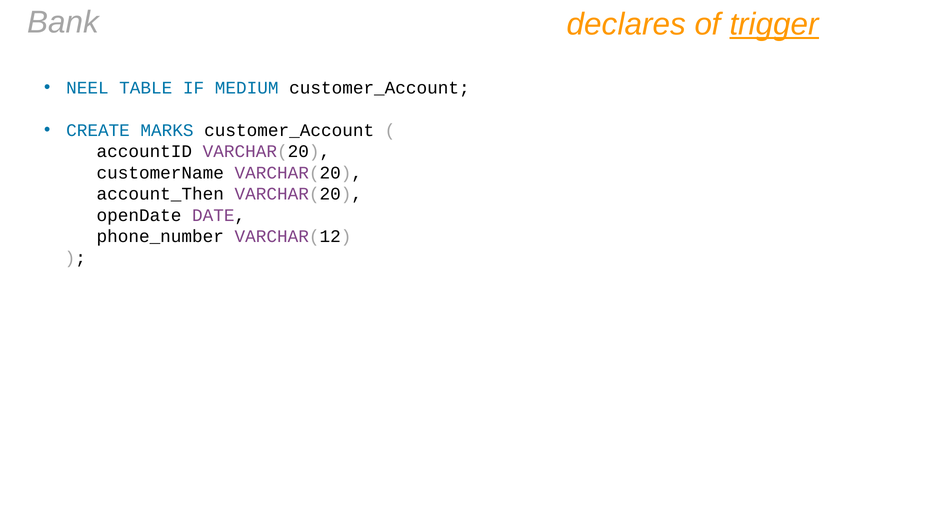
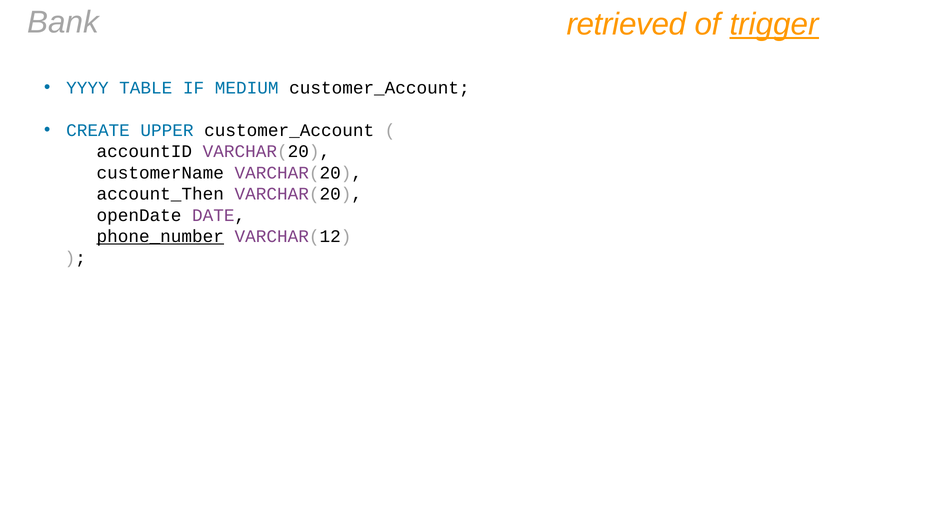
declares: declares -> retrieved
NEEL: NEEL -> YYYY
MARKS: MARKS -> UPPER
phone_number underline: none -> present
